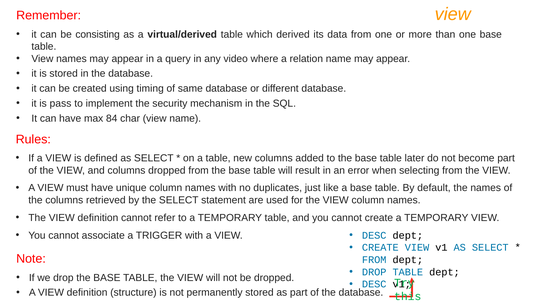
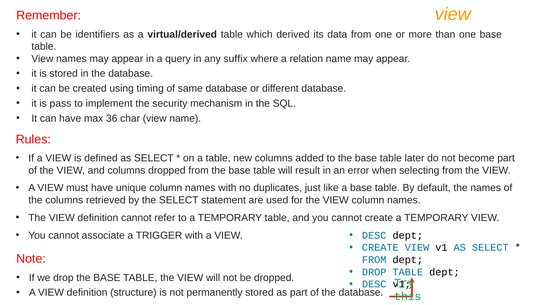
consisting: consisting -> identifiers
video: video -> suffix
84: 84 -> 36
